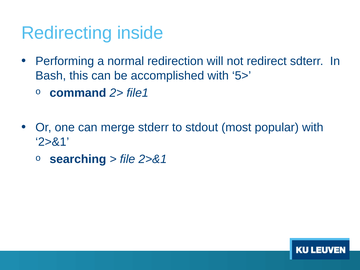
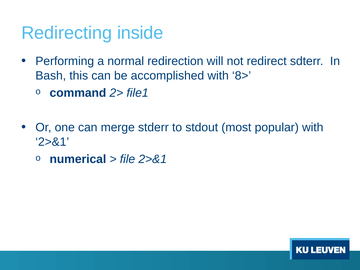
5>: 5> -> 8>
searching: searching -> numerical
